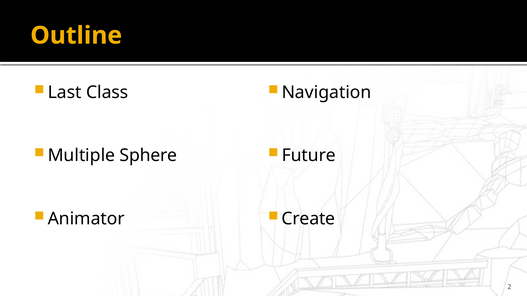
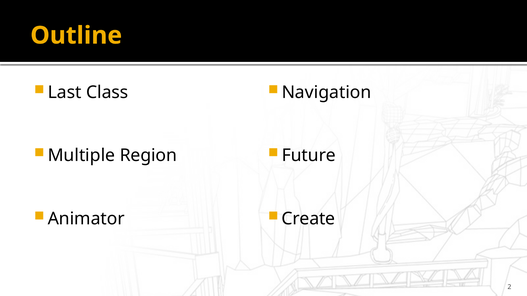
Sphere: Sphere -> Region
